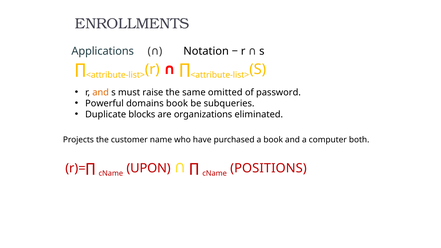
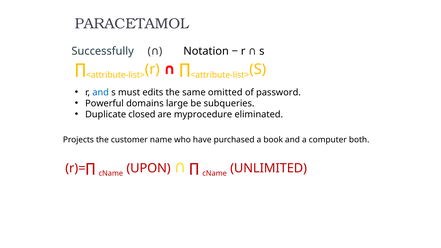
ENROLLMENTS: ENROLLMENTS -> PARACETAMOL
Applications: Applications -> Successfully
and at (101, 92) colour: orange -> blue
raise: raise -> edits
domains book: book -> large
blocks: blocks -> closed
organizations: organizations -> myprocedure
POSITIONS: POSITIONS -> UNLIMITED
